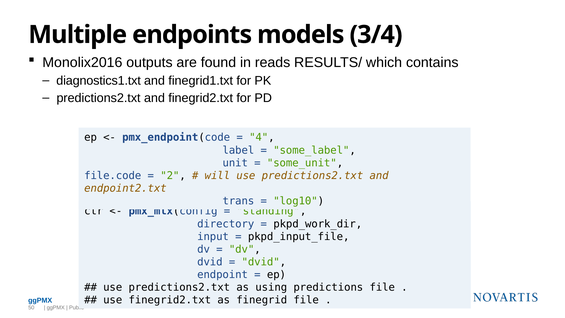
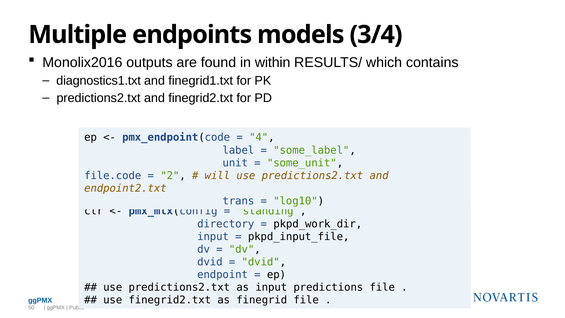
reads: reads -> within
as using: using -> input
